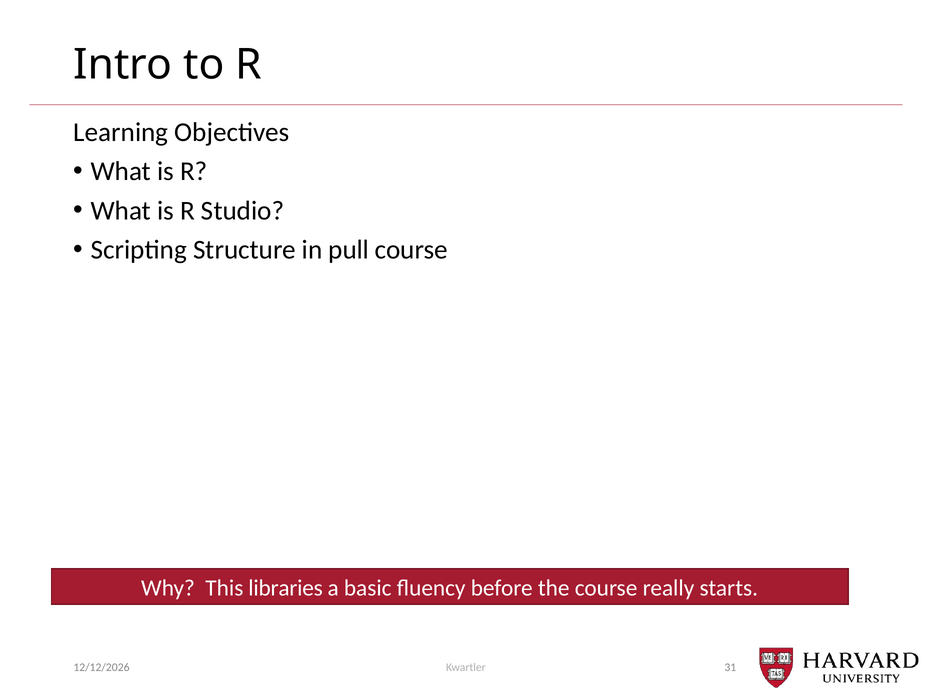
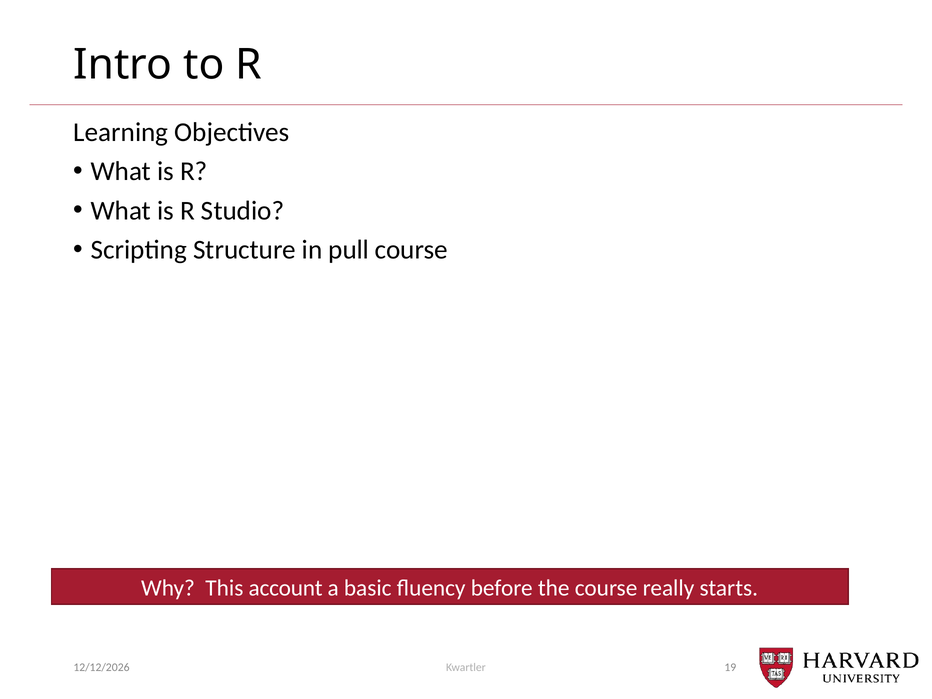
libraries: libraries -> account
31: 31 -> 19
